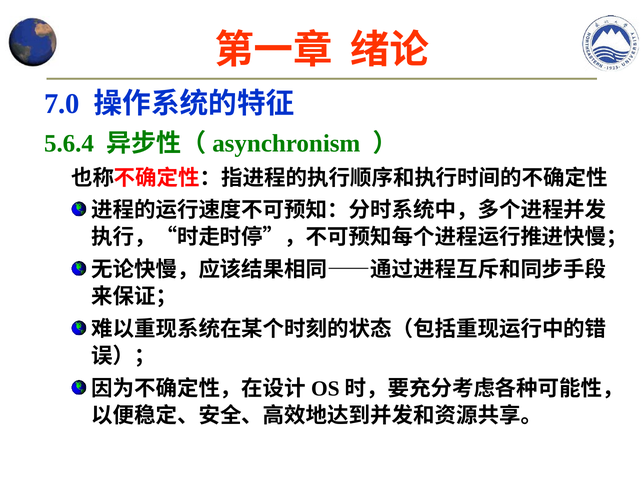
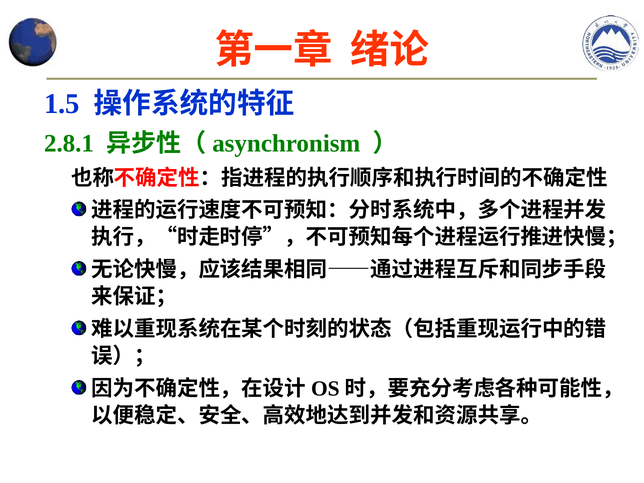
7.0: 7.0 -> 1.5
5.6.4: 5.6.4 -> 2.8.1
